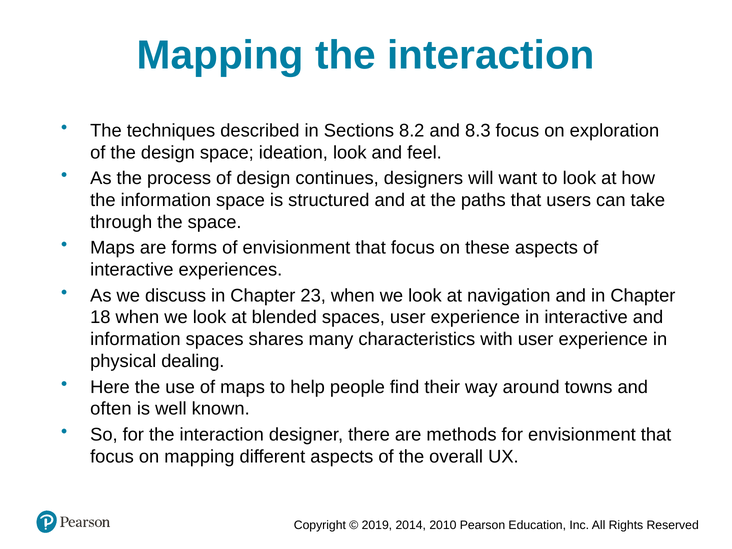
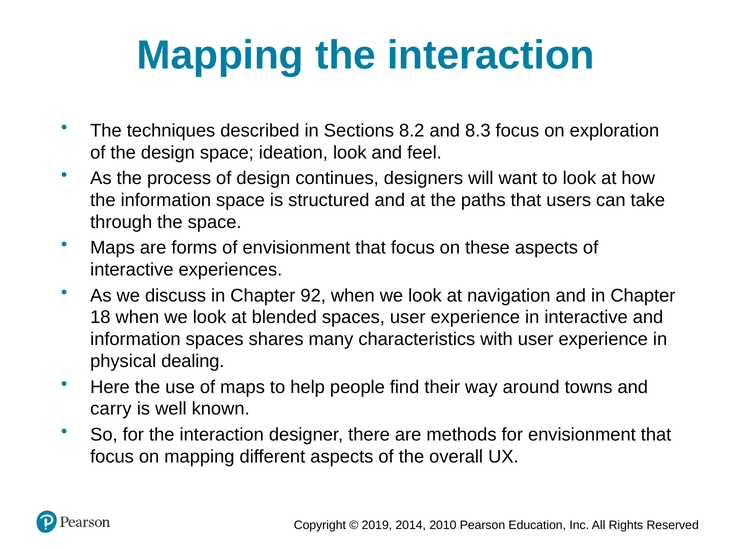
23: 23 -> 92
often: often -> carry
